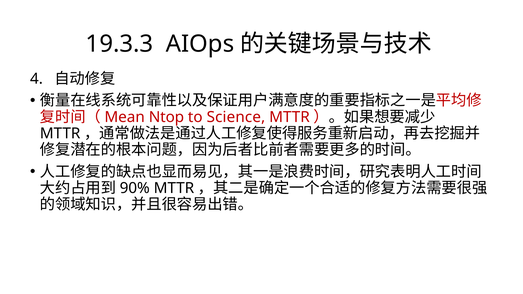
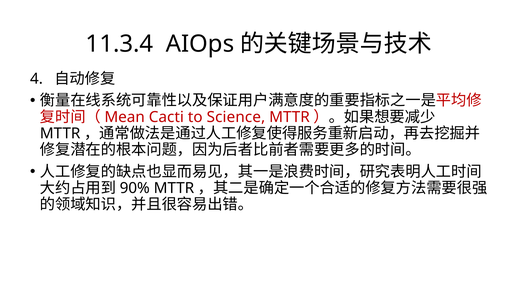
19.3.3: 19.3.3 -> 11.3.4
Ntop: Ntop -> Cacti
